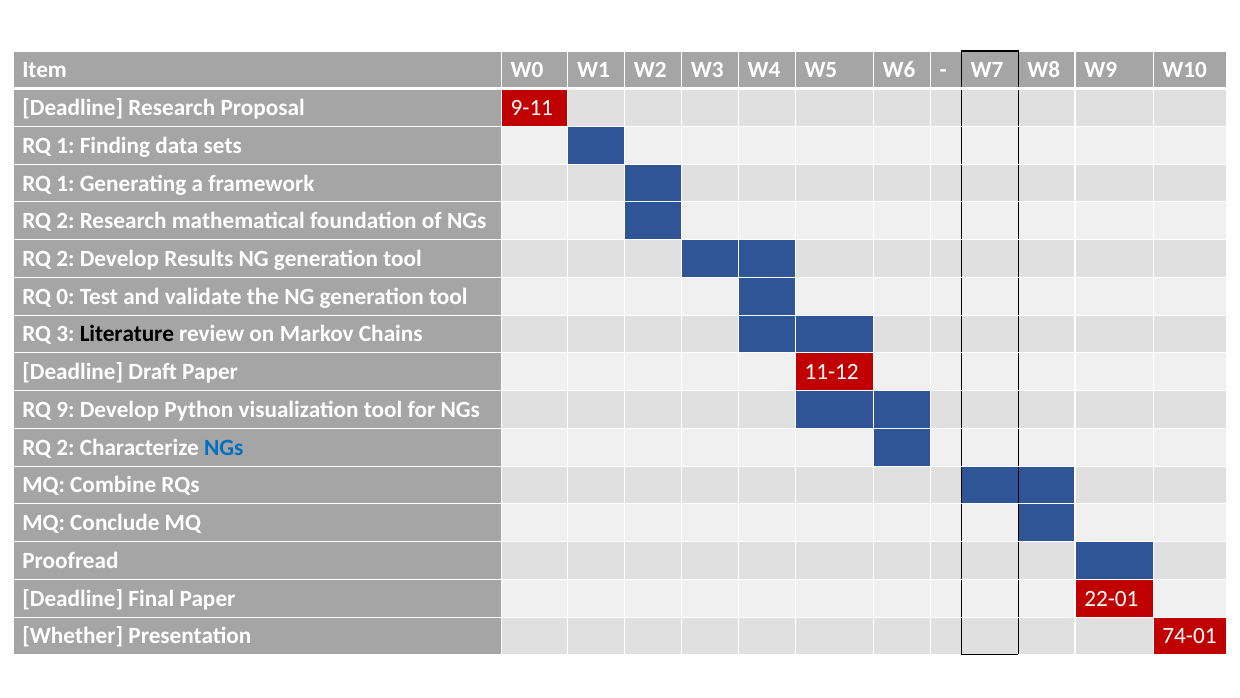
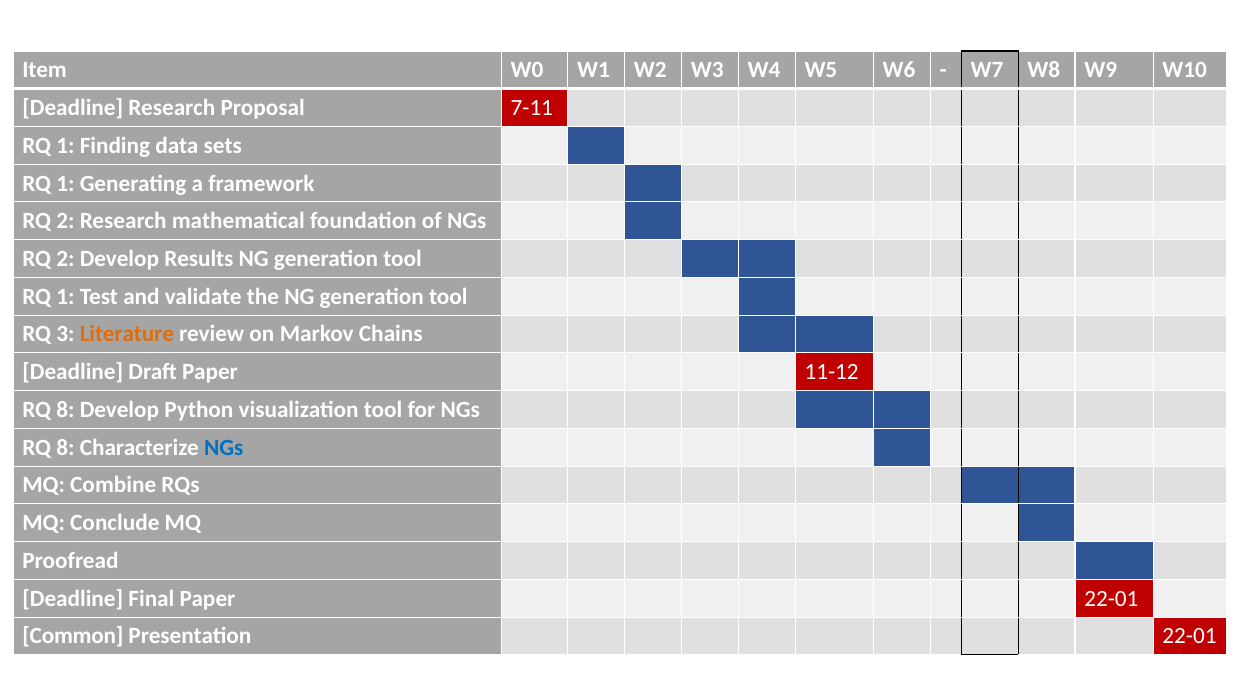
9-11: 9-11 -> 7-11
0 at (65, 296): 0 -> 1
Literature colour: black -> orange
9 at (65, 409): 9 -> 8
2 at (65, 447): 2 -> 8
Whether: Whether -> Common
Presentation 74-01: 74-01 -> 22-01
